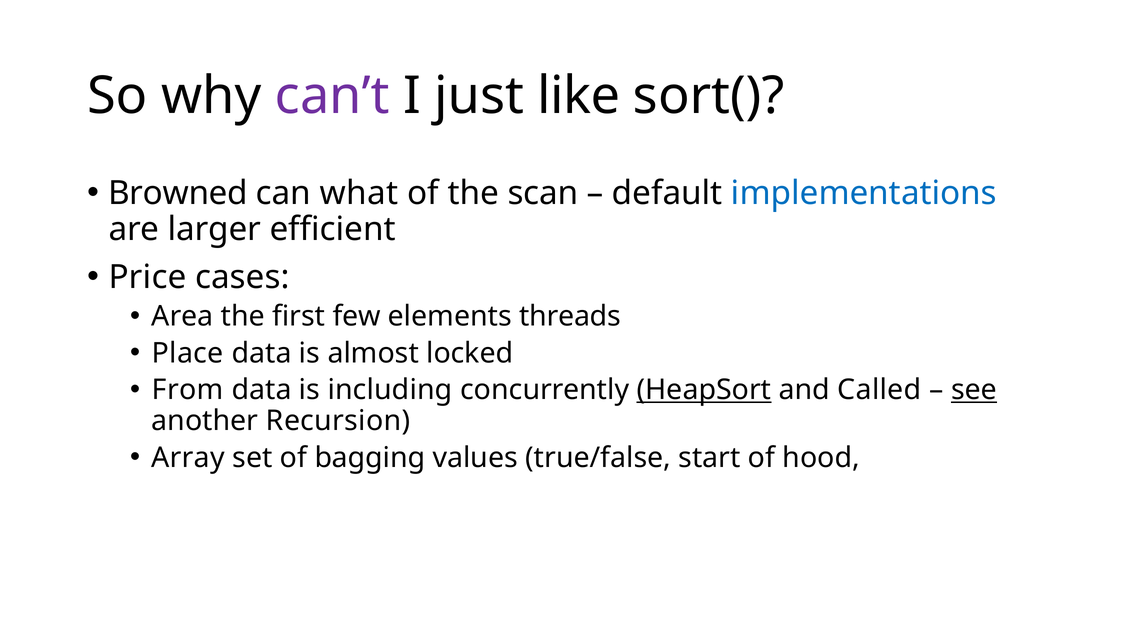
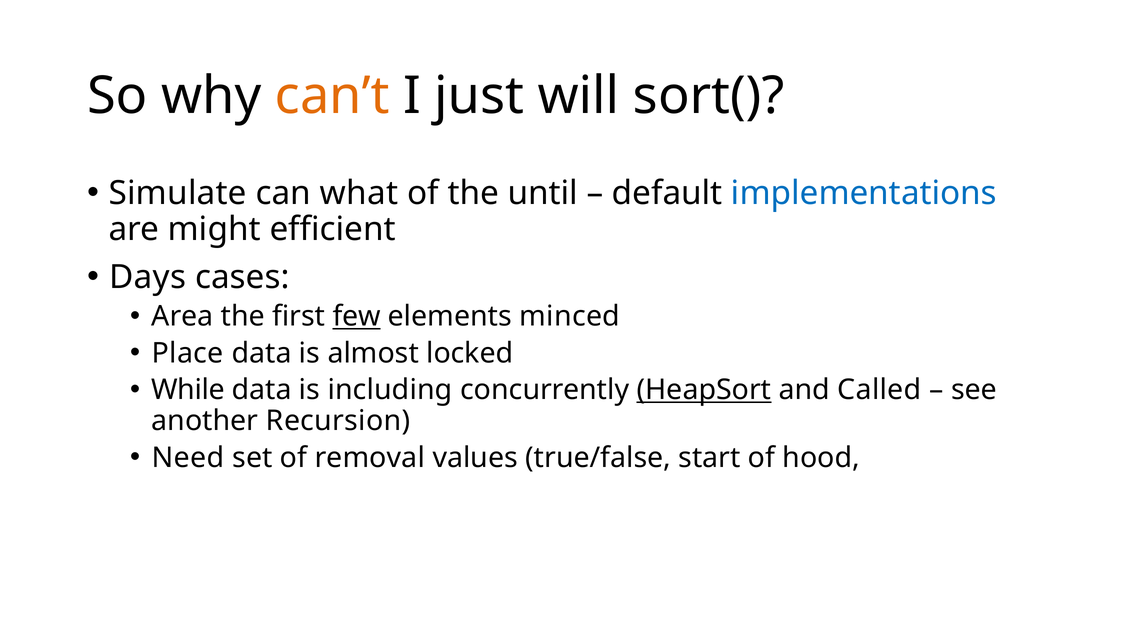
can’t colour: purple -> orange
like: like -> will
Browned: Browned -> Simulate
scan: scan -> until
larger: larger -> might
Price: Price -> Days
few underline: none -> present
threads: threads -> minced
From: From -> While
see underline: present -> none
Array: Array -> Need
bagging: bagging -> removal
